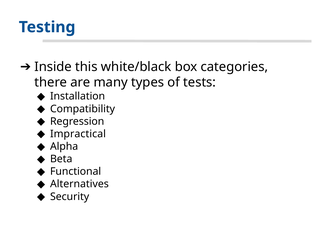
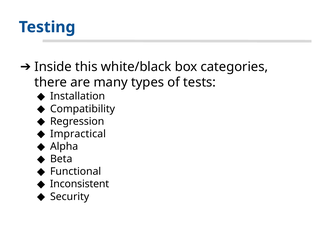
Alternatives: Alternatives -> Inconsistent
